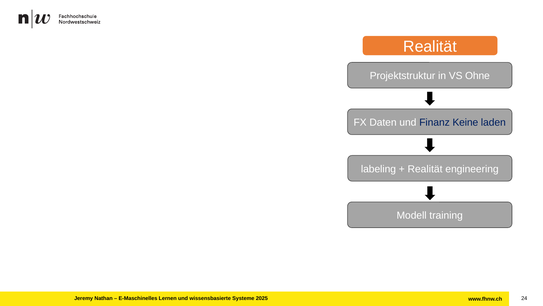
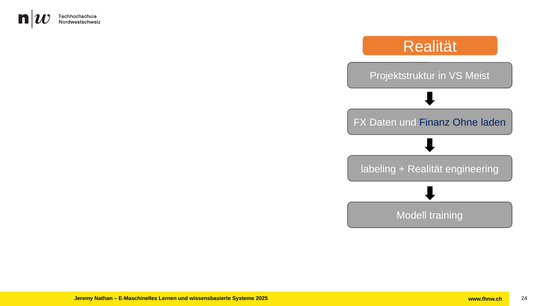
Ohne: Ohne -> Meist
Keine: Keine -> Ohne
